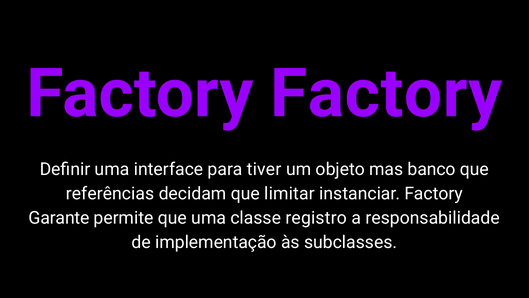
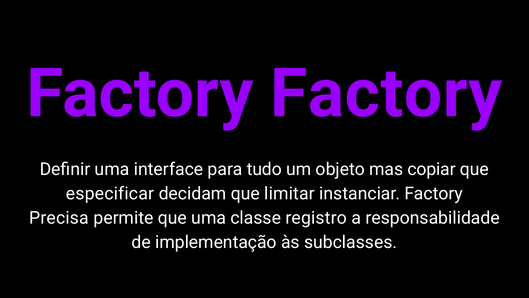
tiver: tiver -> tudo
banco: banco -> copiar
referências: referências -> especificar
Garante: Garante -> Precisa
